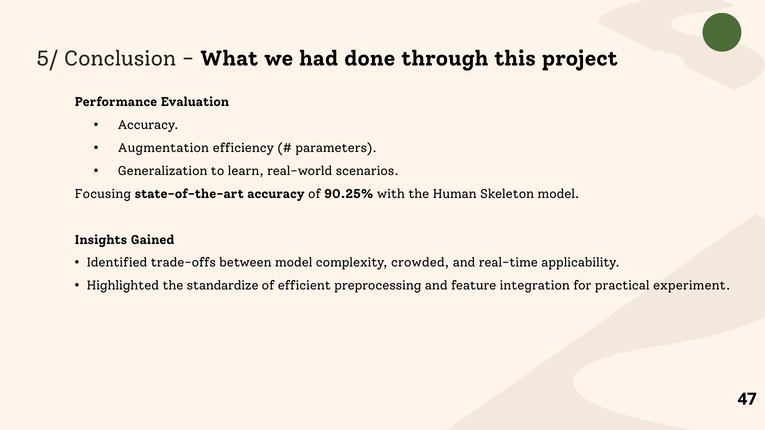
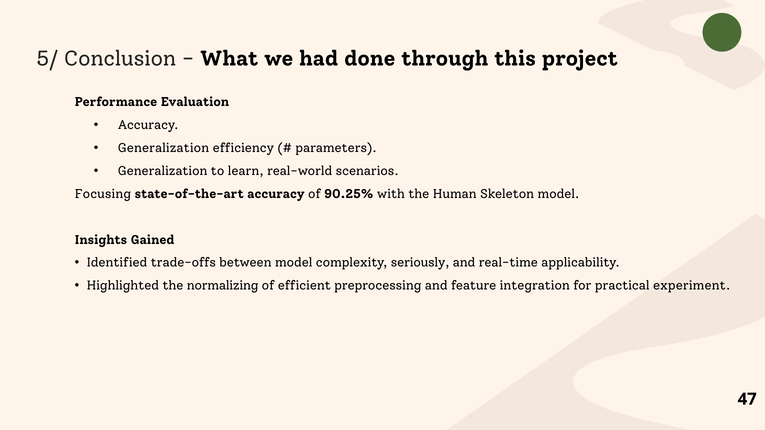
Augmentation at (163, 148): Augmentation -> Generalization
crowded: crowded -> seriously
standardize: standardize -> normalizing
